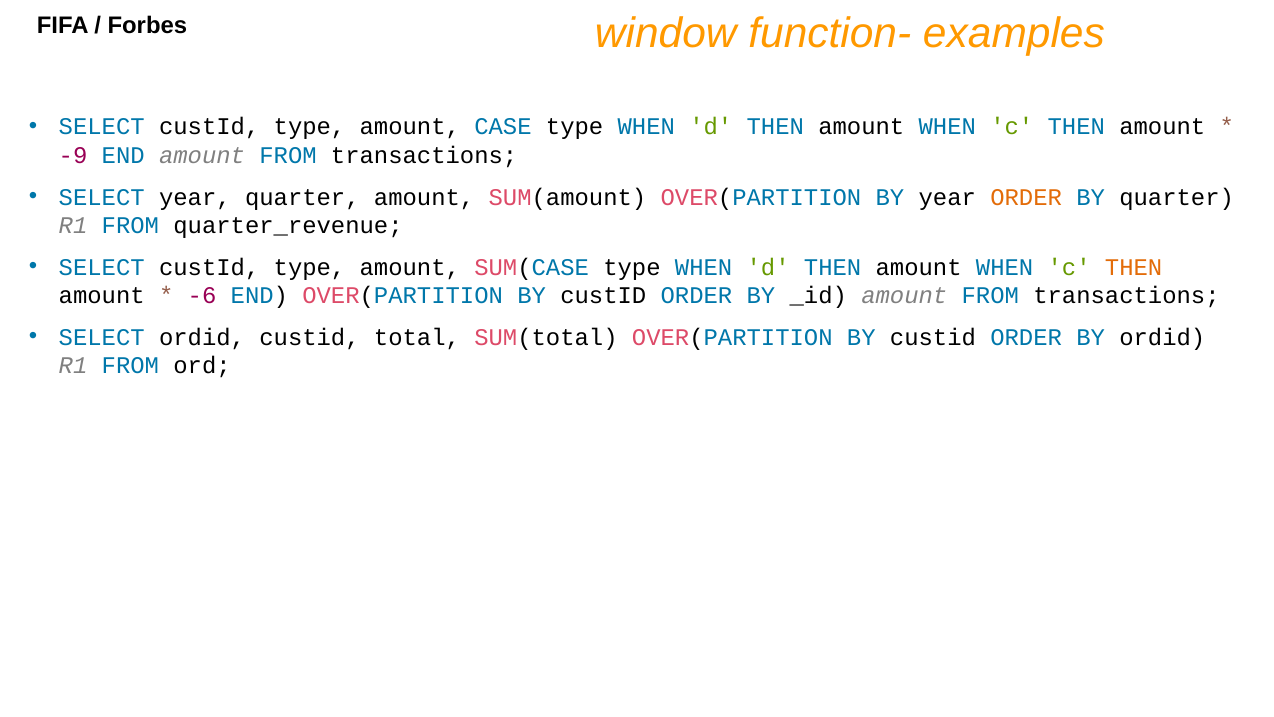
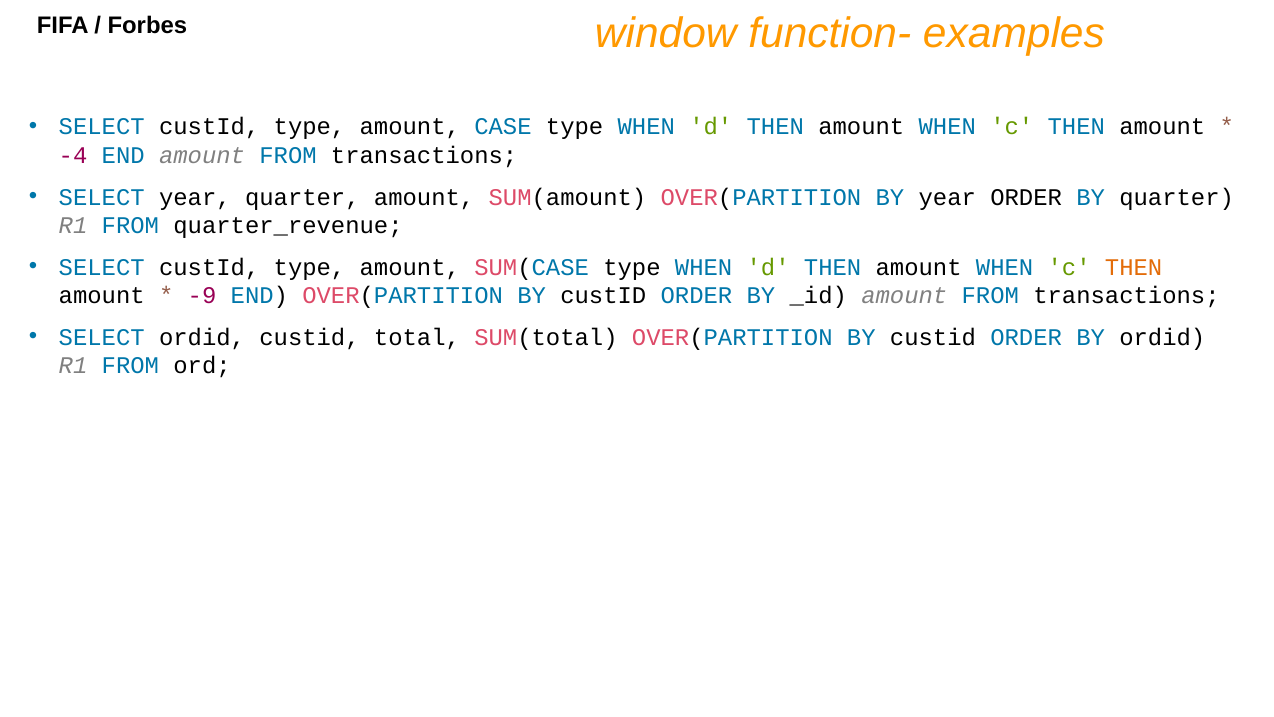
-9: -9 -> -4
ORDER at (1026, 197) colour: orange -> black
-6: -6 -> -9
